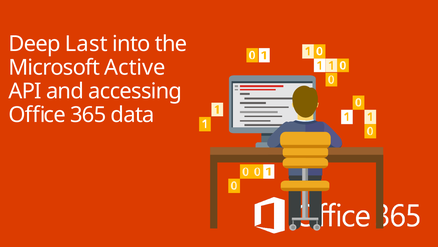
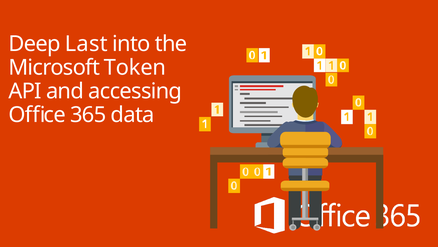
Active: Active -> Token
